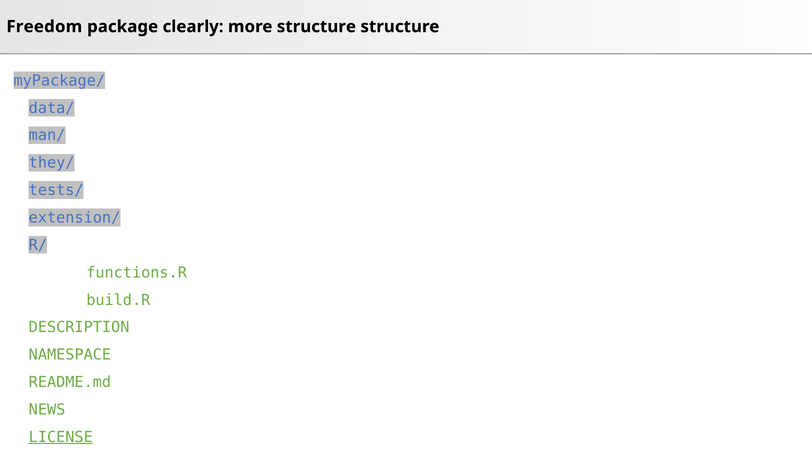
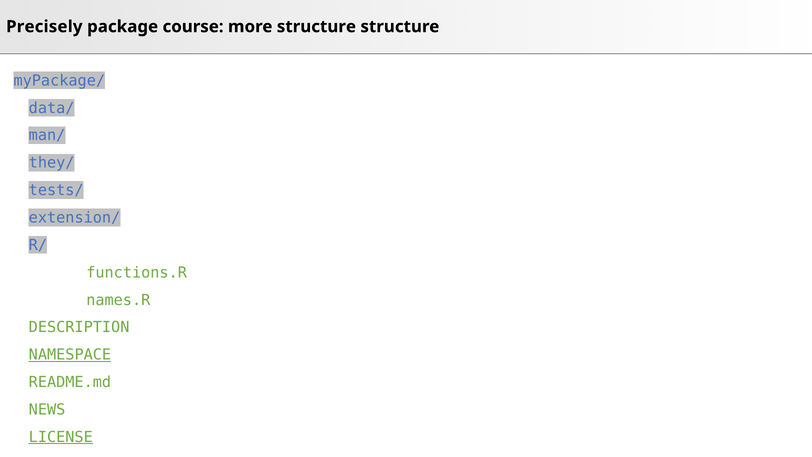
Freedom: Freedom -> Precisely
clearly: clearly -> course
build.R: build.R -> names.R
NAMESPACE underline: none -> present
